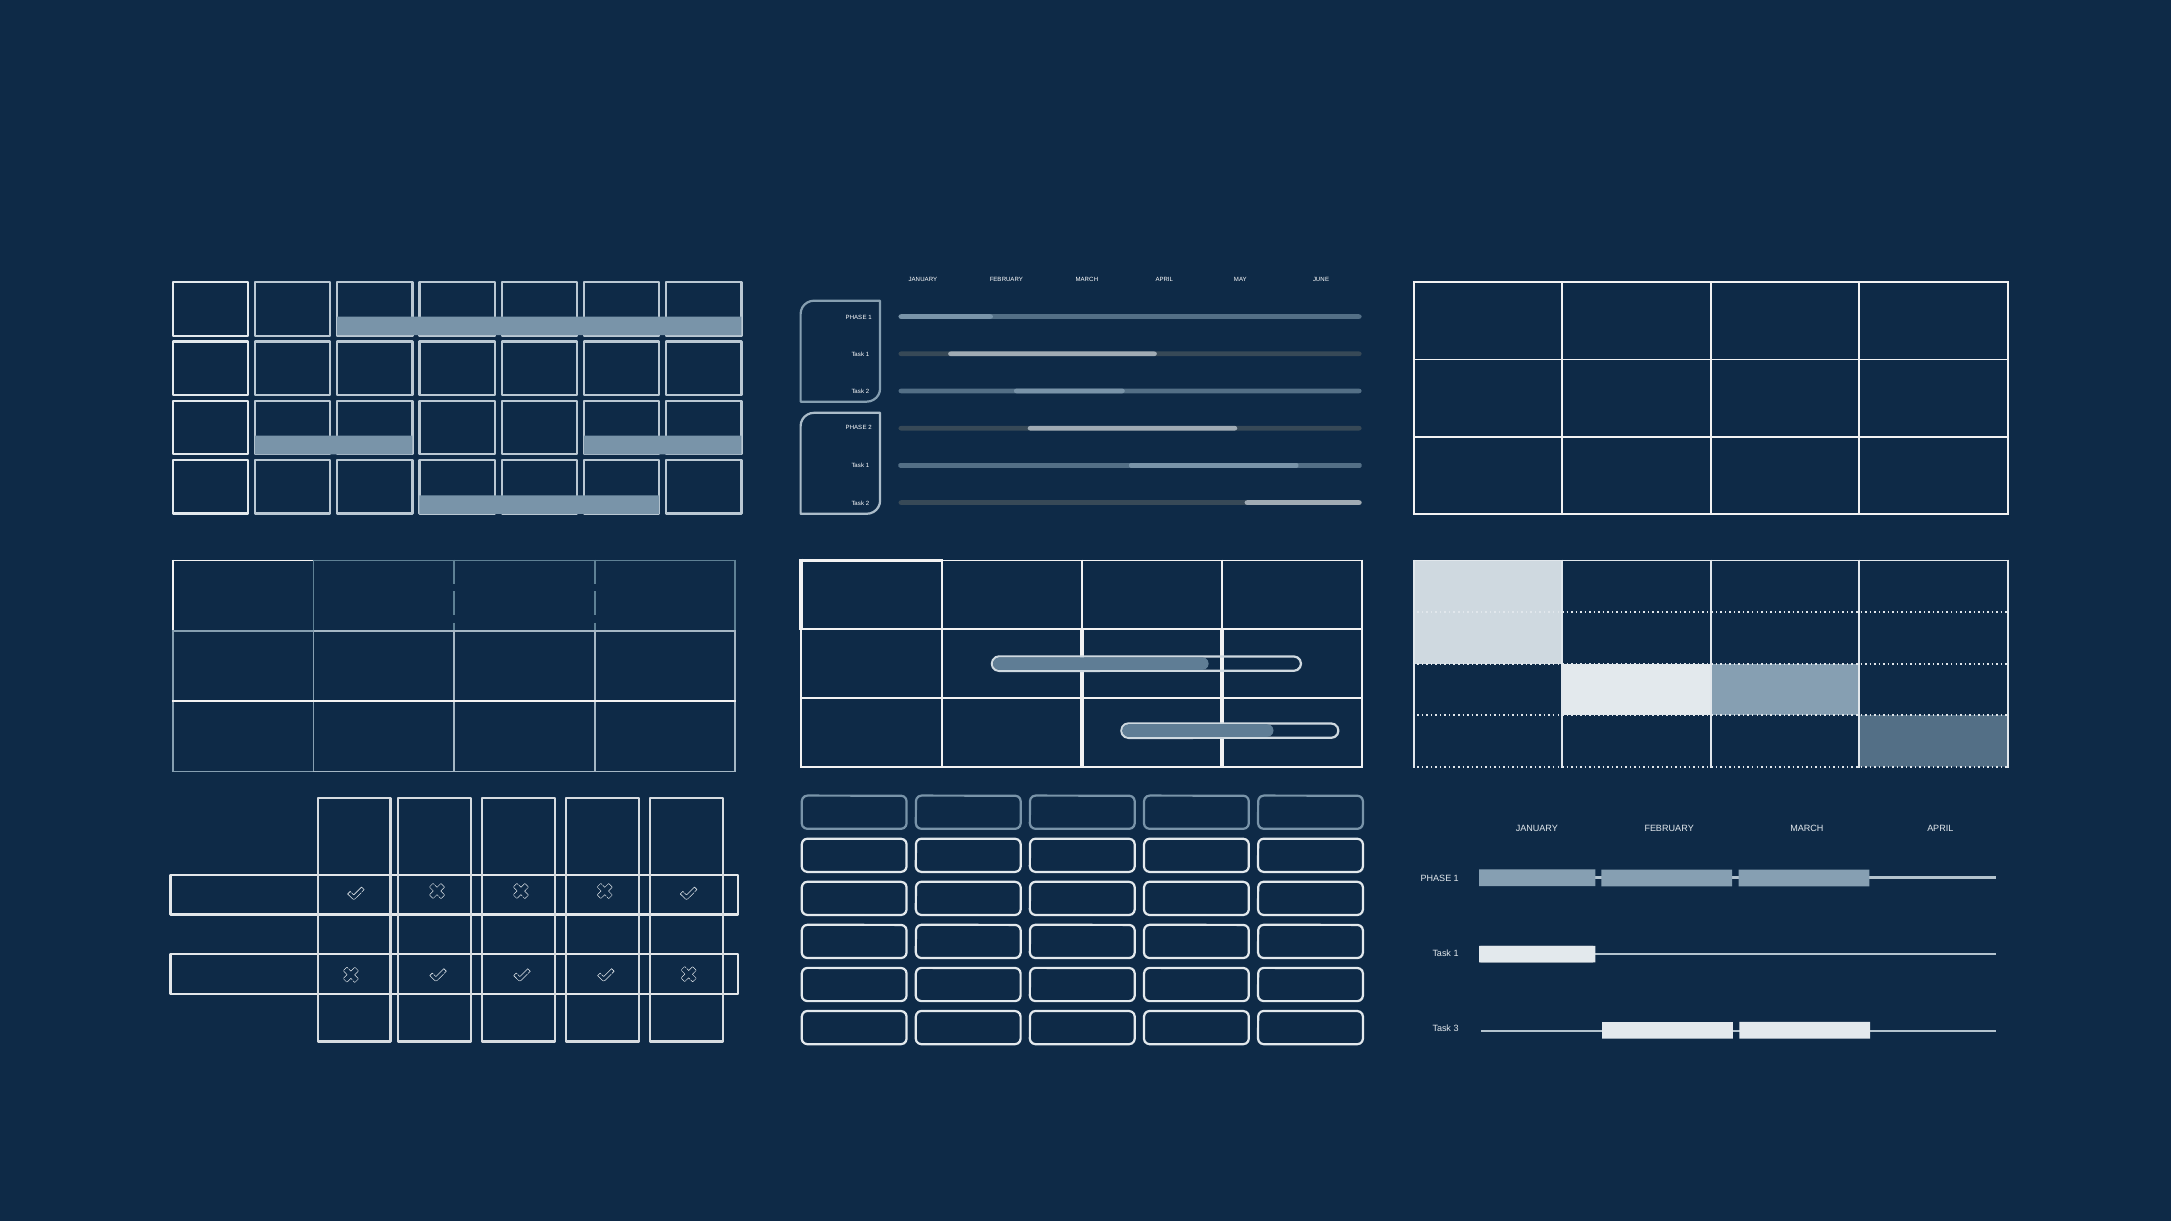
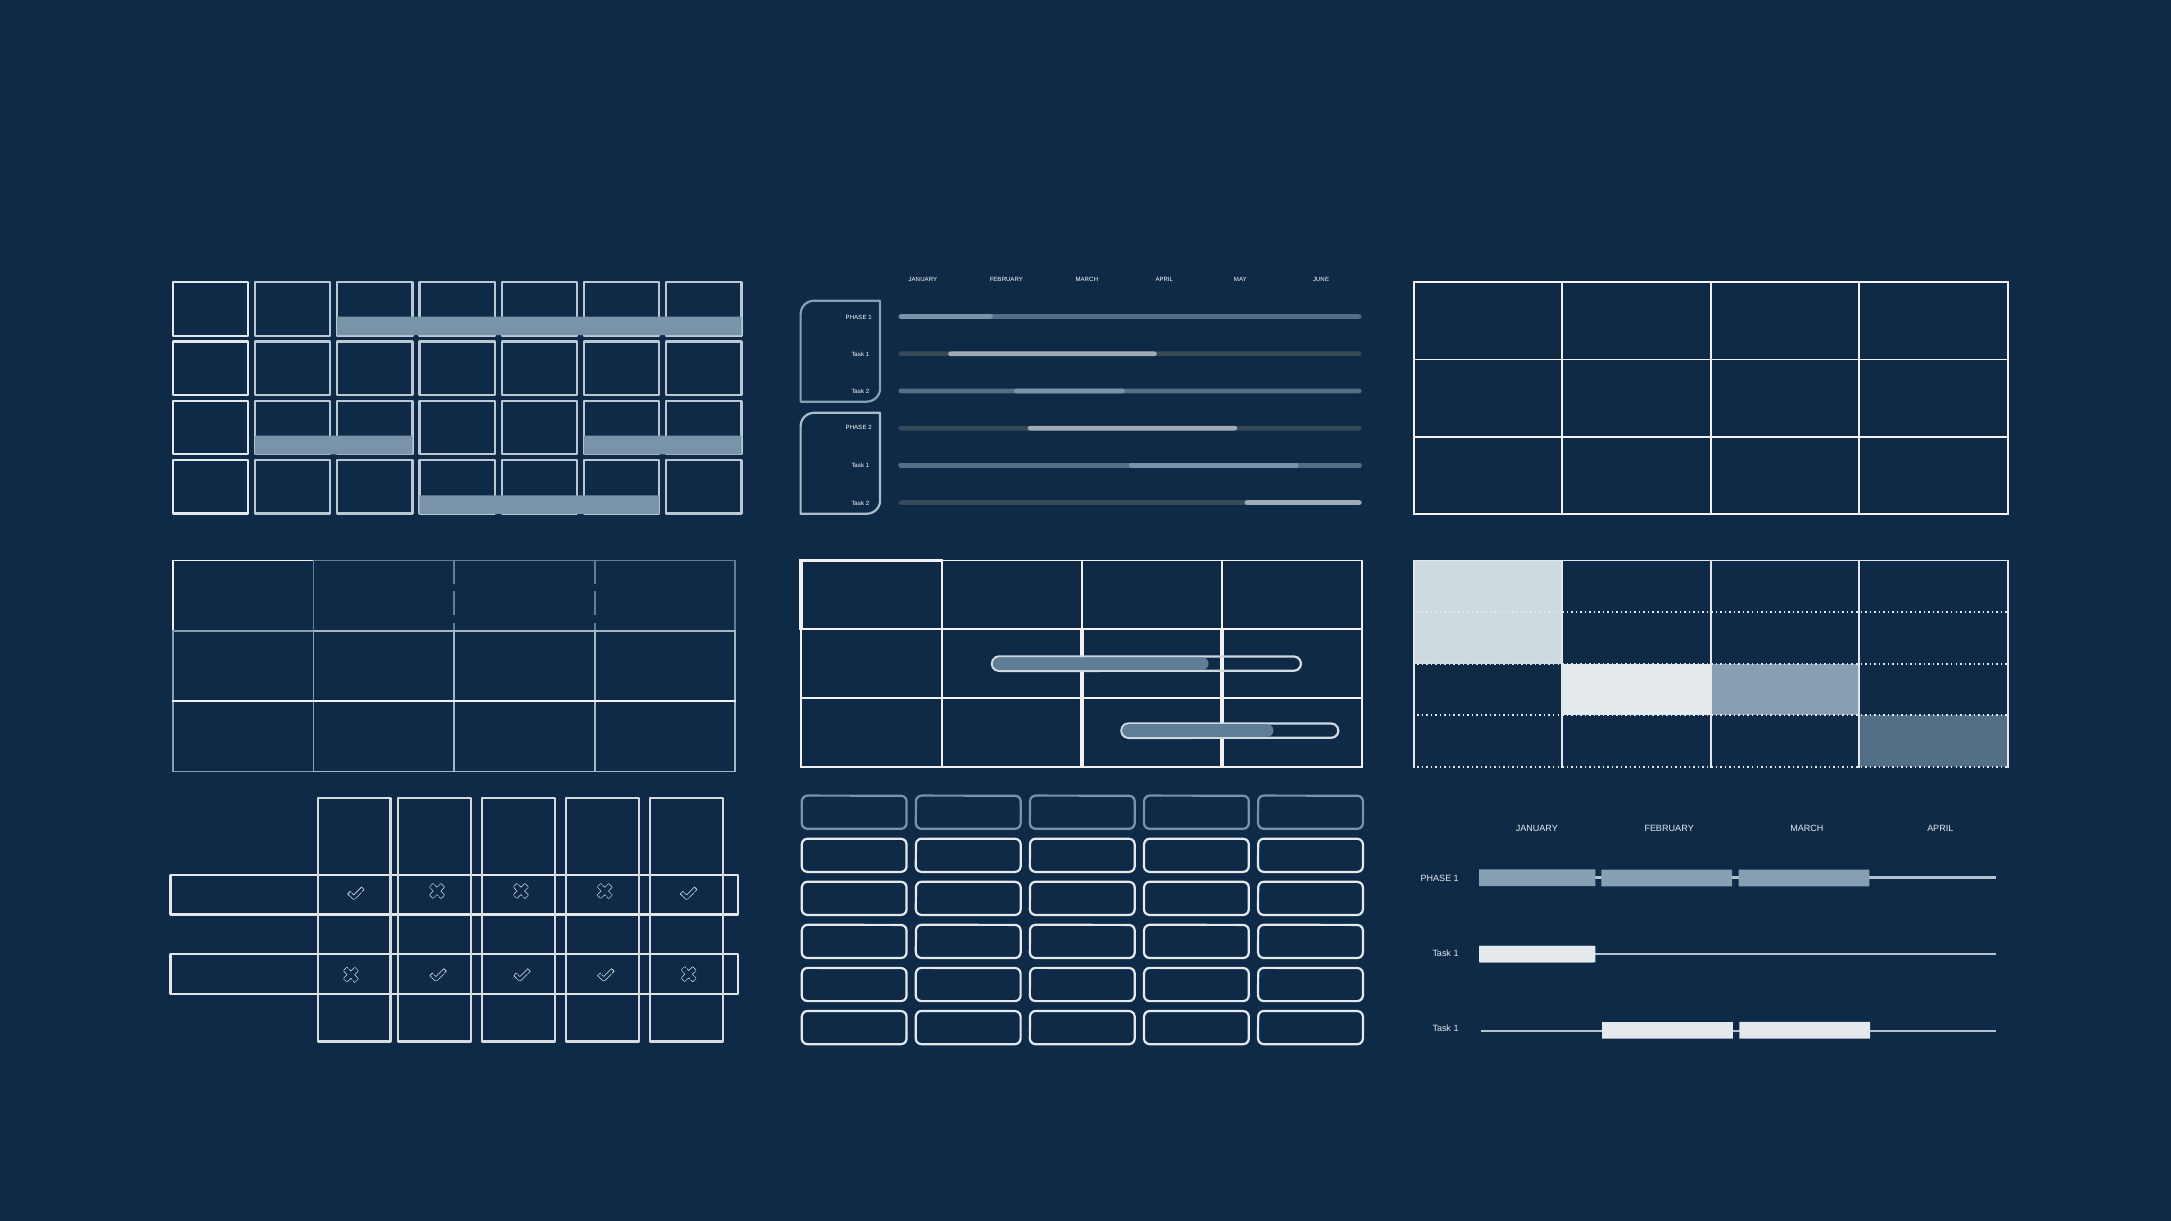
3 at (1456, 1028): 3 -> 1
